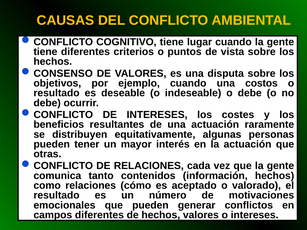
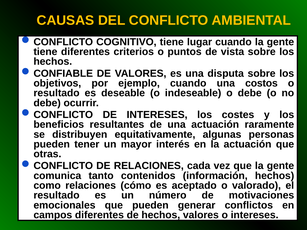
CONSENSO: CONSENSO -> CONFIABLE
